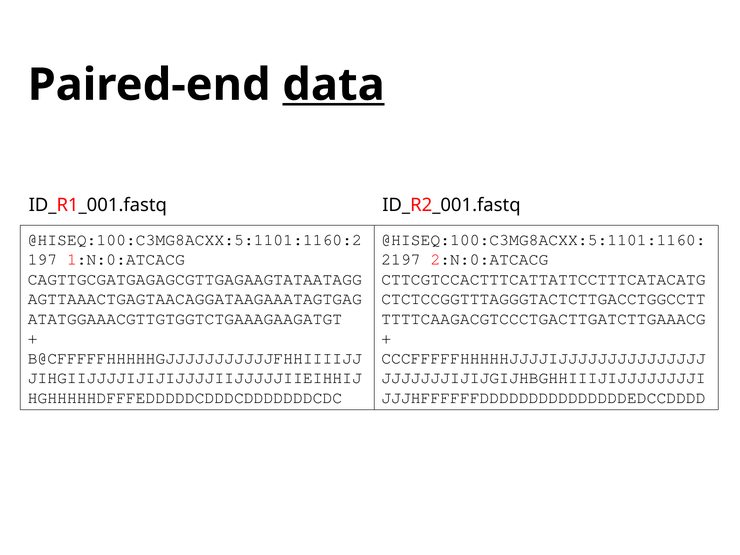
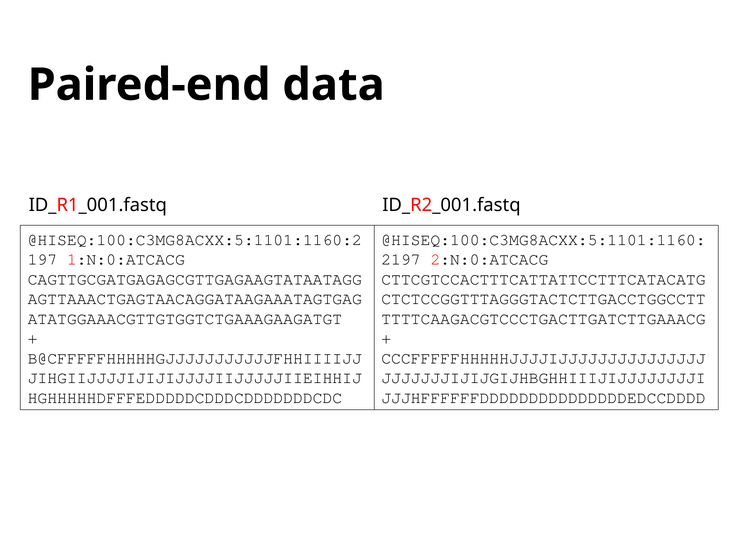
data underline: present -> none
